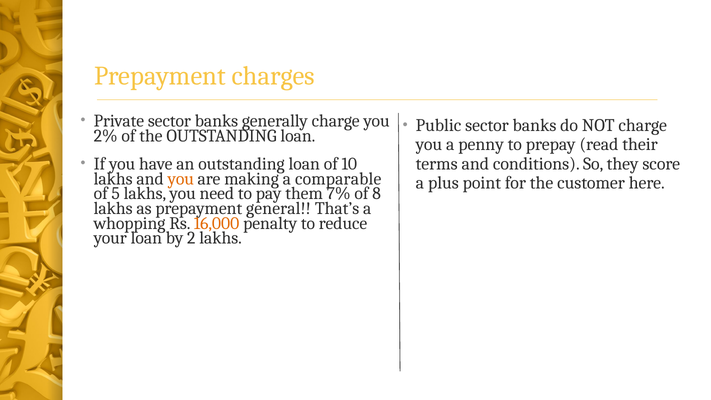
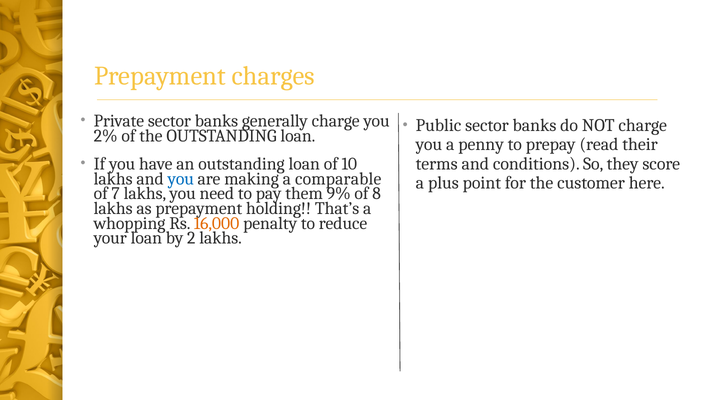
you at (181, 179) colour: orange -> blue
5: 5 -> 7
7%: 7% -> 9%
general: general -> holding
